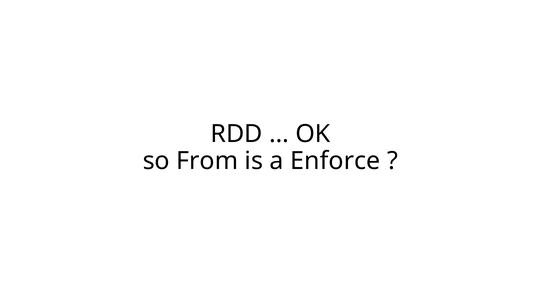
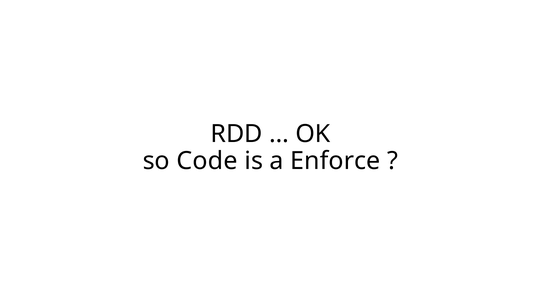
From: From -> Code
